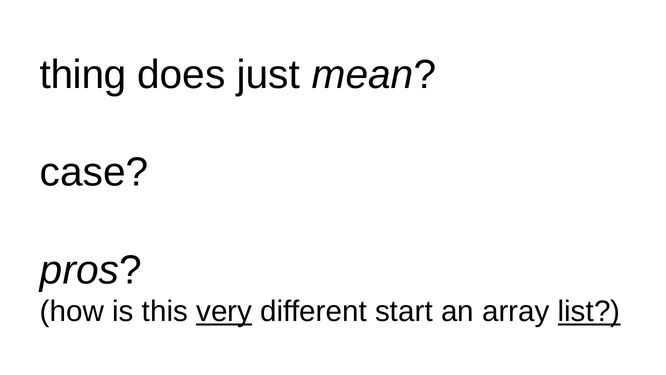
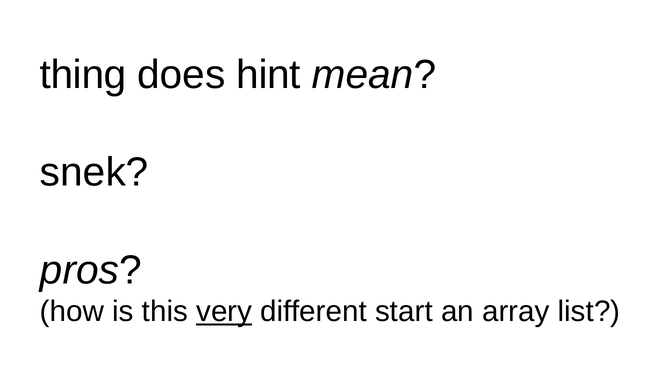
just: just -> hint
case: case -> snek
list underline: present -> none
